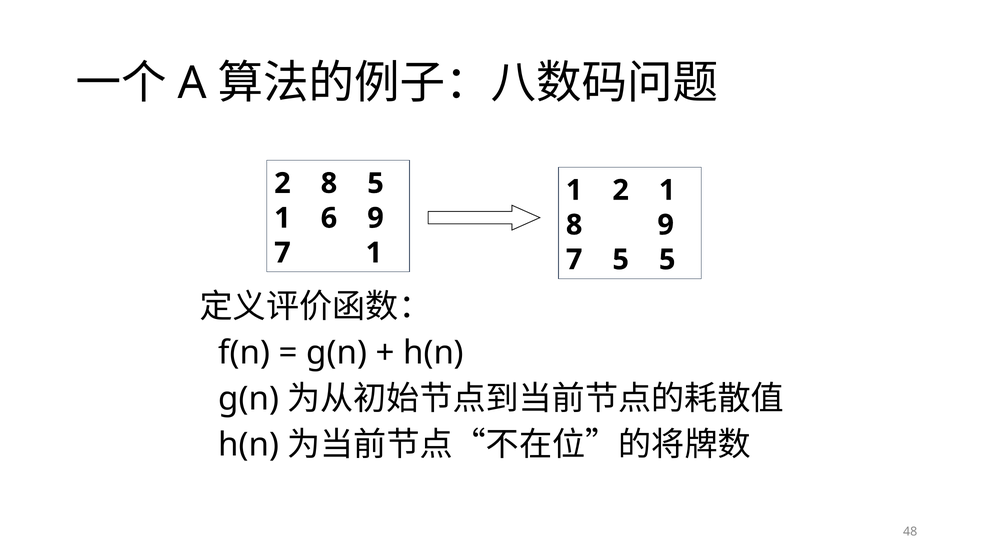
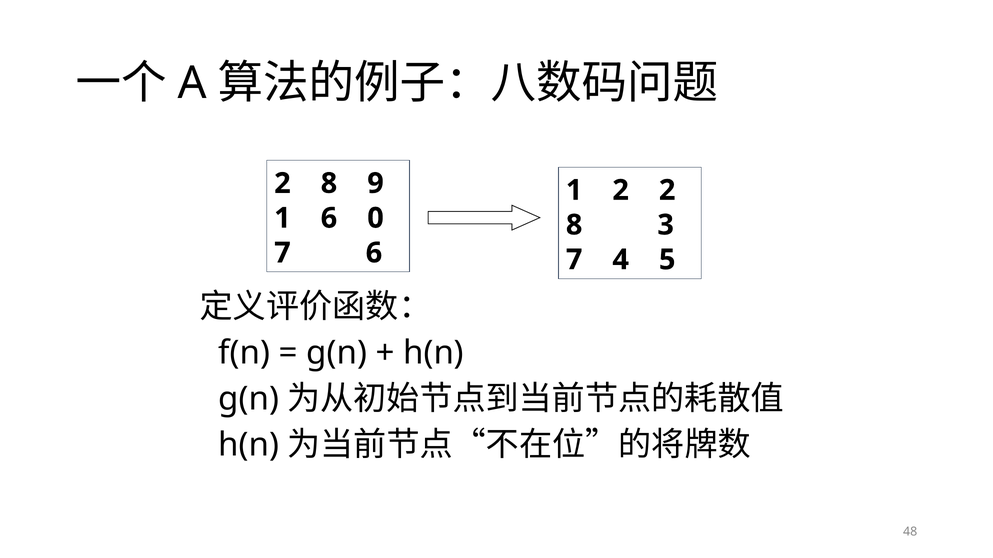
8 5: 5 -> 9
2 1: 1 -> 2
6 9: 9 -> 0
8 9: 9 -> 3
7 1: 1 -> 6
7 5: 5 -> 4
